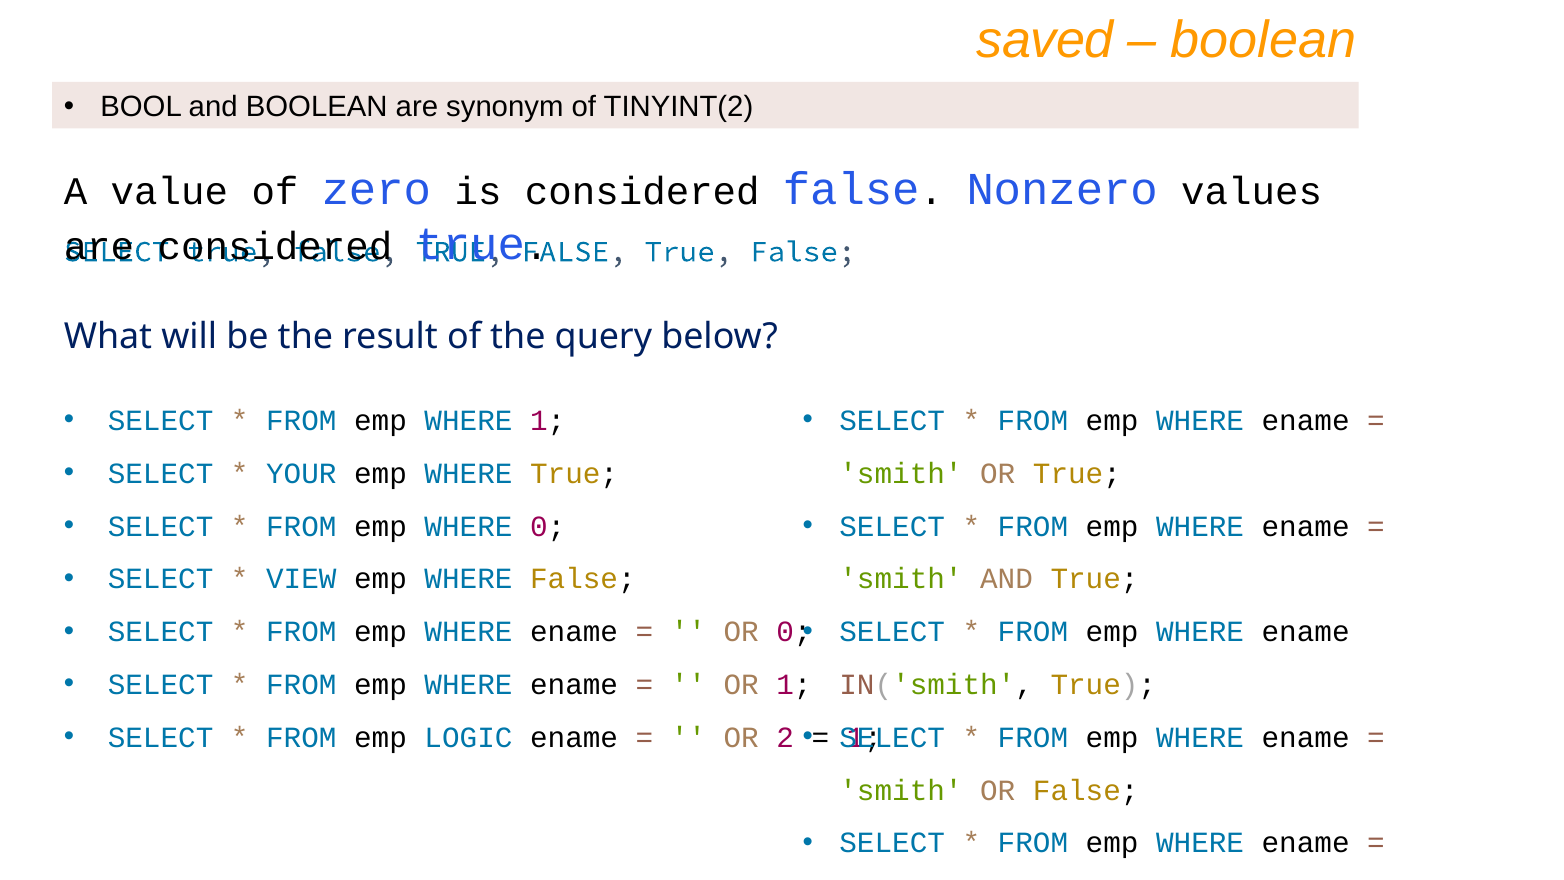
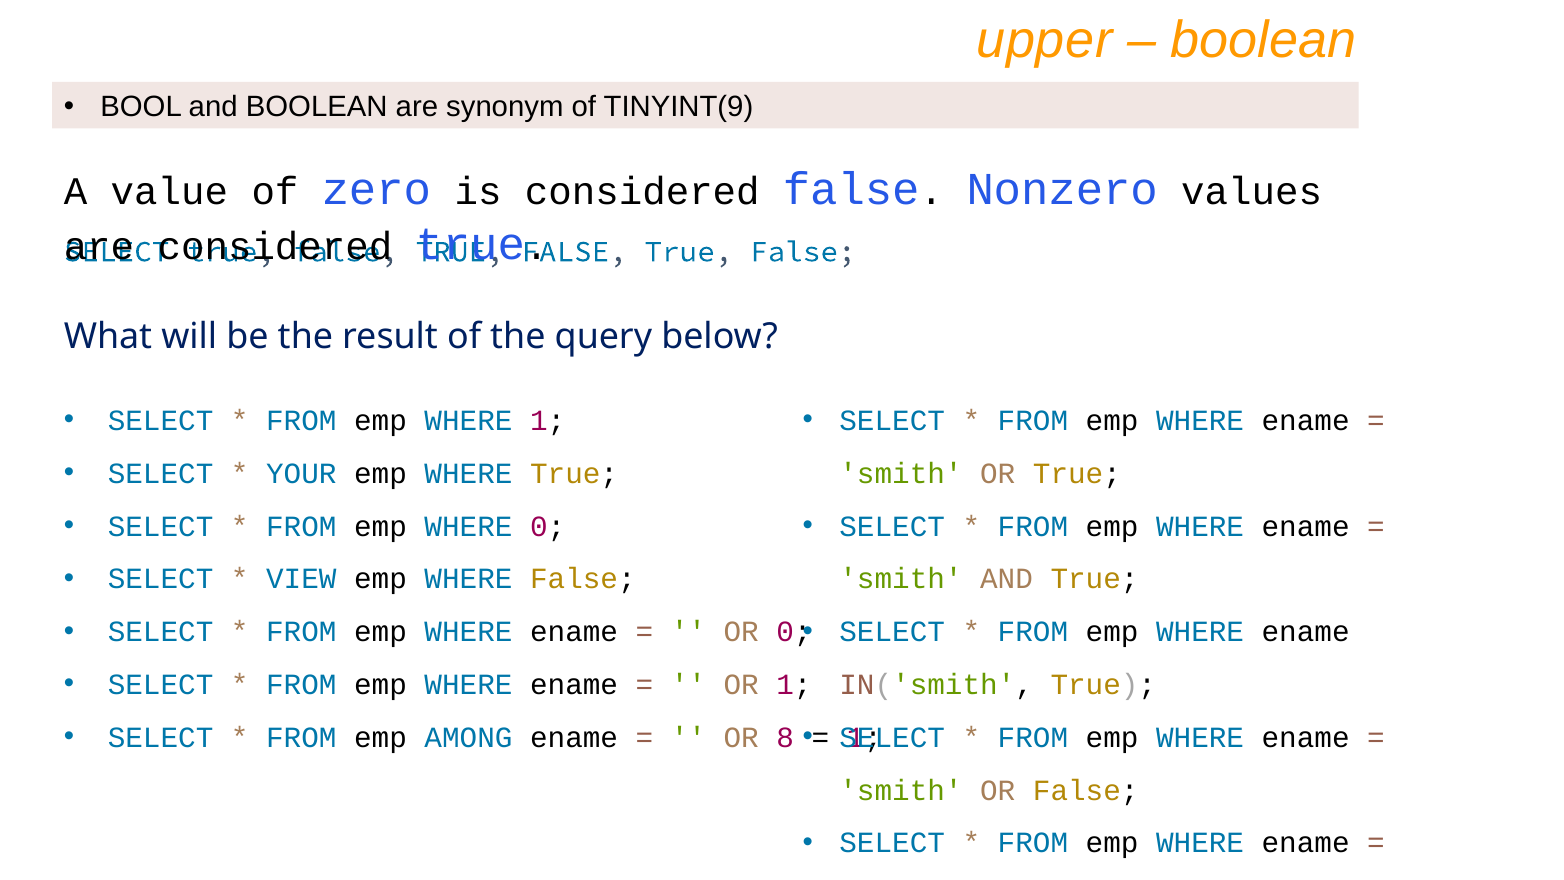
saved: saved -> upper
TINYINT(2: TINYINT(2 -> TINYINT(9
LOGIC: LOGIC -> AMONG
2: 2 -> 8
